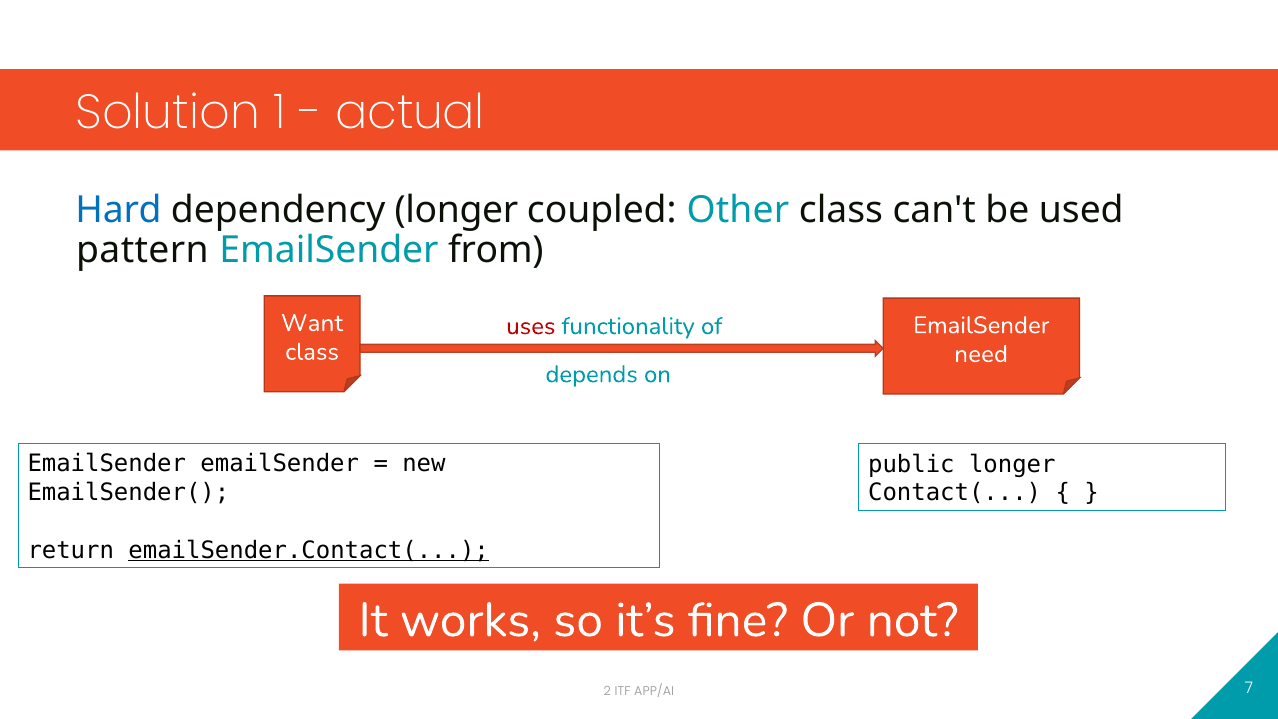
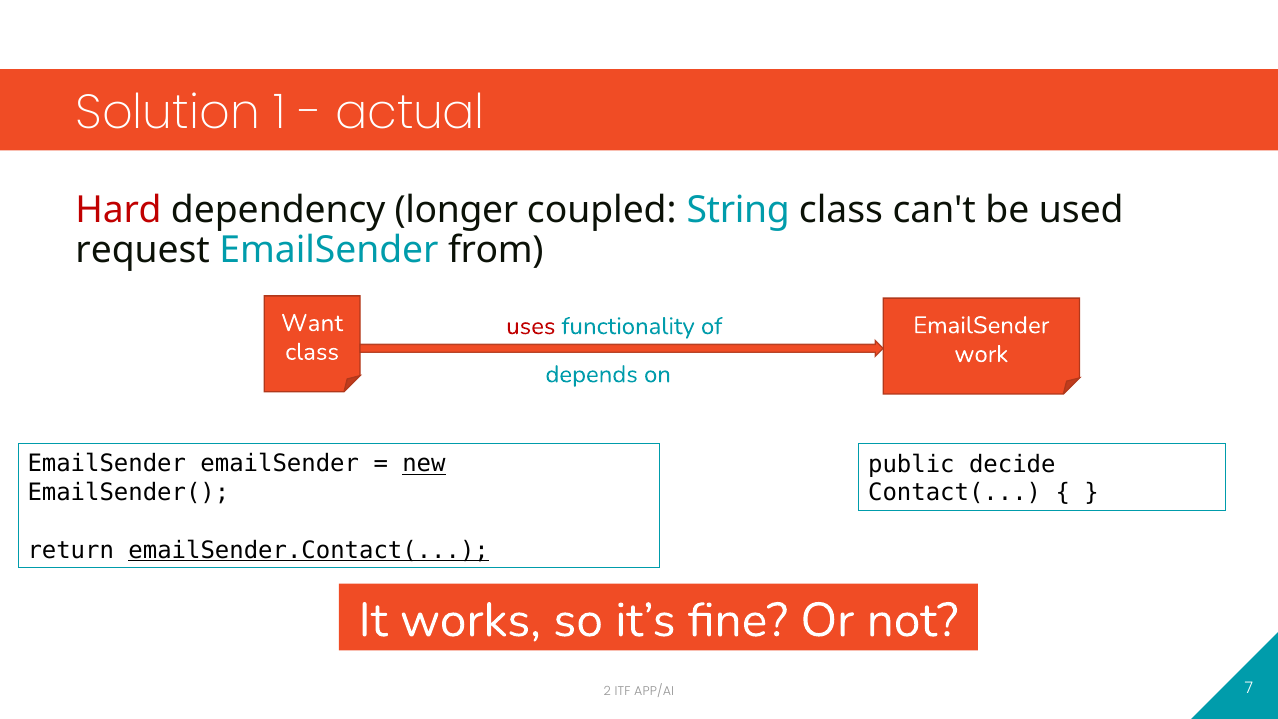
Hard colour: blue -> red
Other: Other -> String
pattern: pattern -> request
need: need -> work
new underline: none -> present
public longer: longer -> decide
